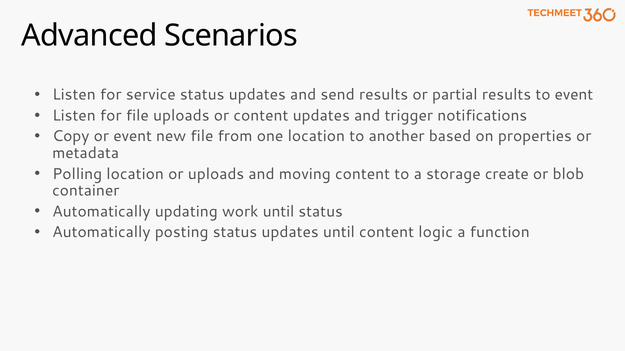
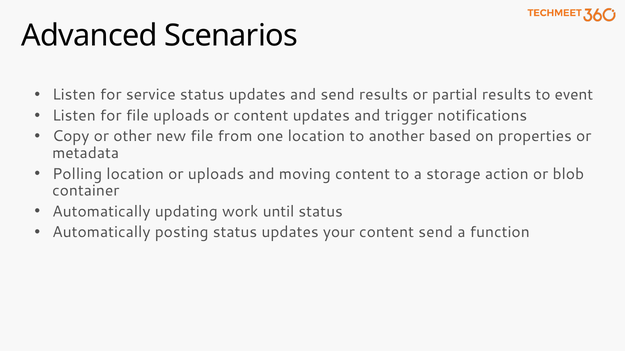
or event: event -> other
create: create -> action
updates until: until -> your
content logic: logic -> send
